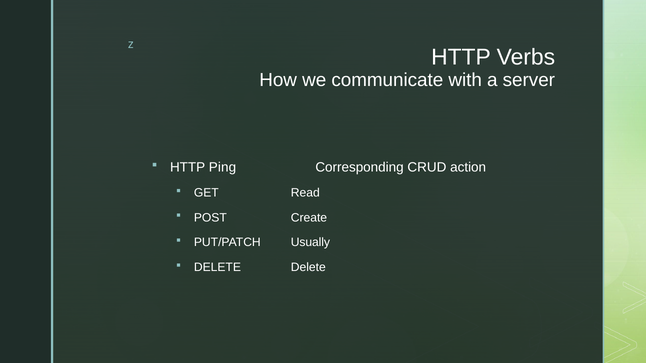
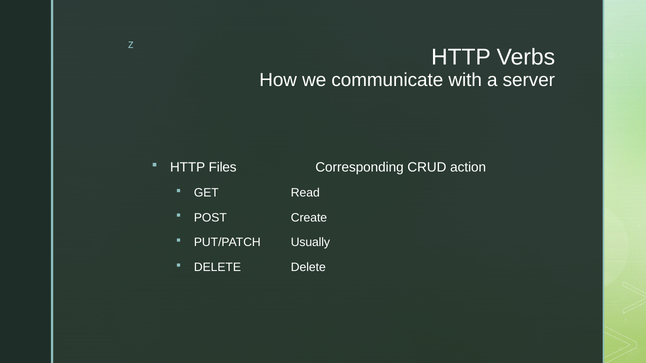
Ping: Ping -> Files
